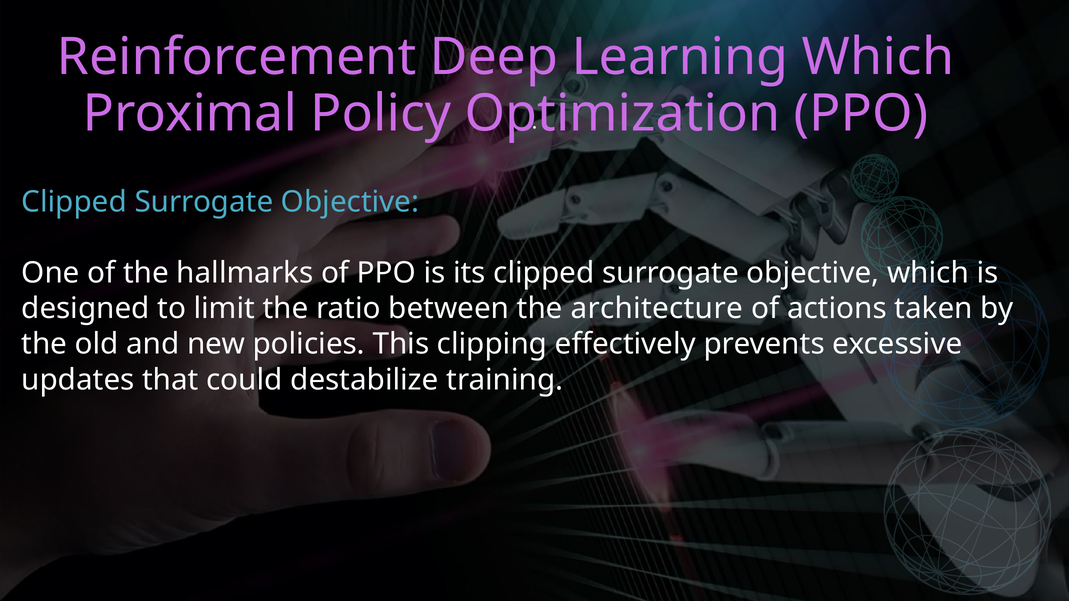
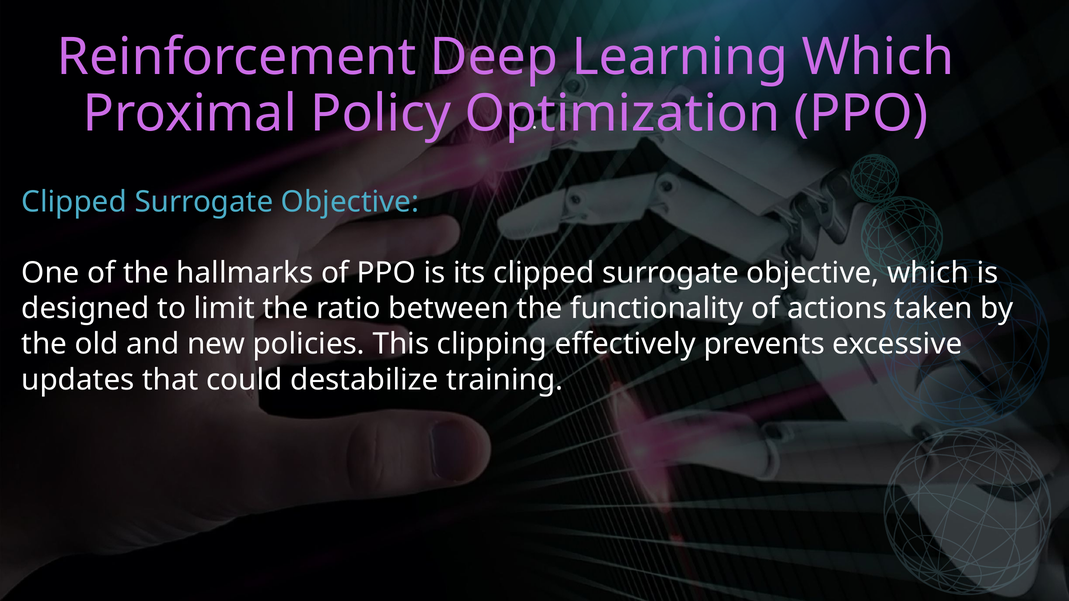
architecture: architecture -> functionality
